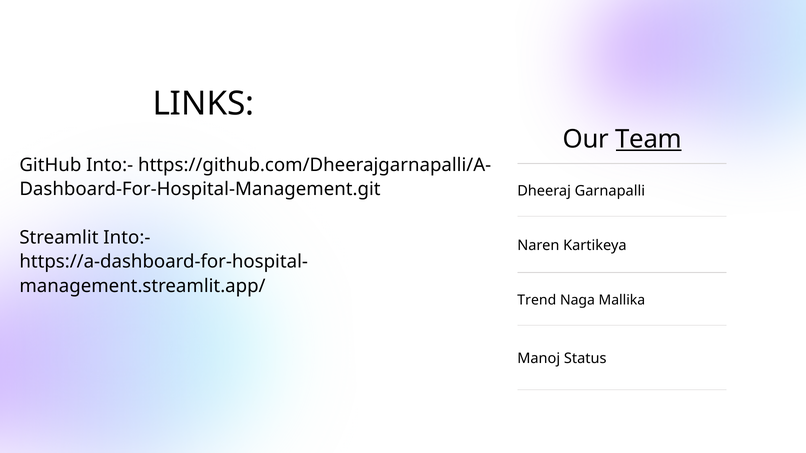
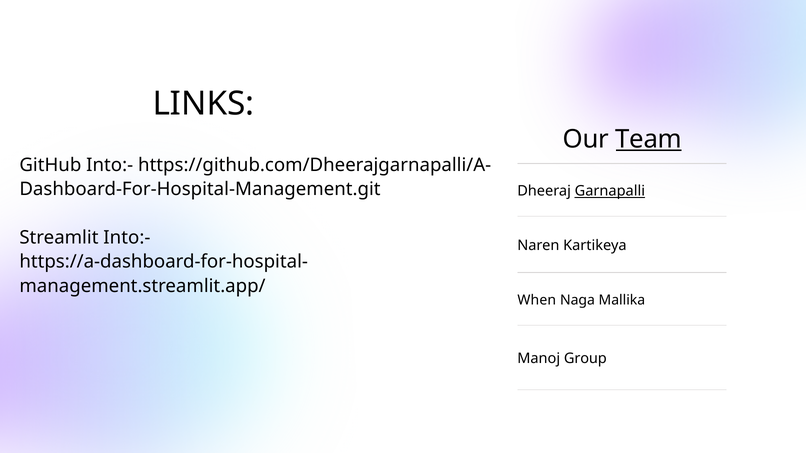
Garnapalli underline: none -> present
Trend: Trend -> When
Status: Status -> Group
